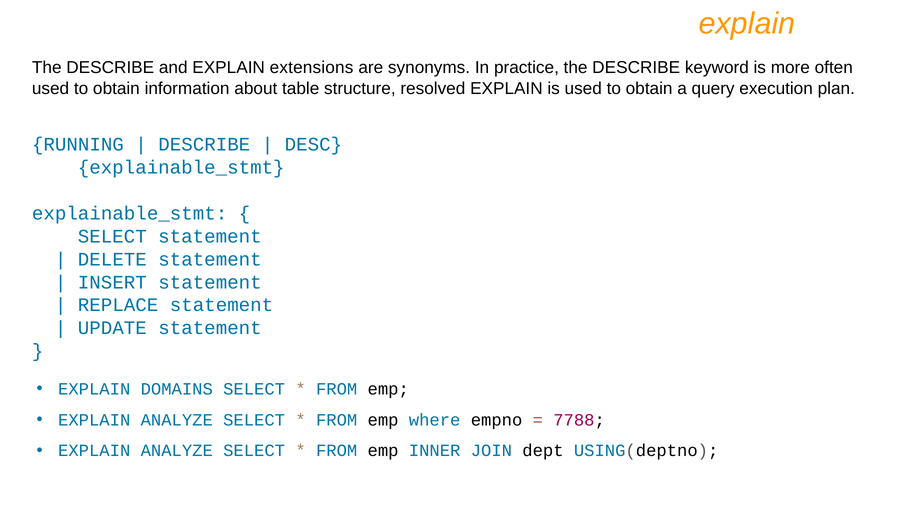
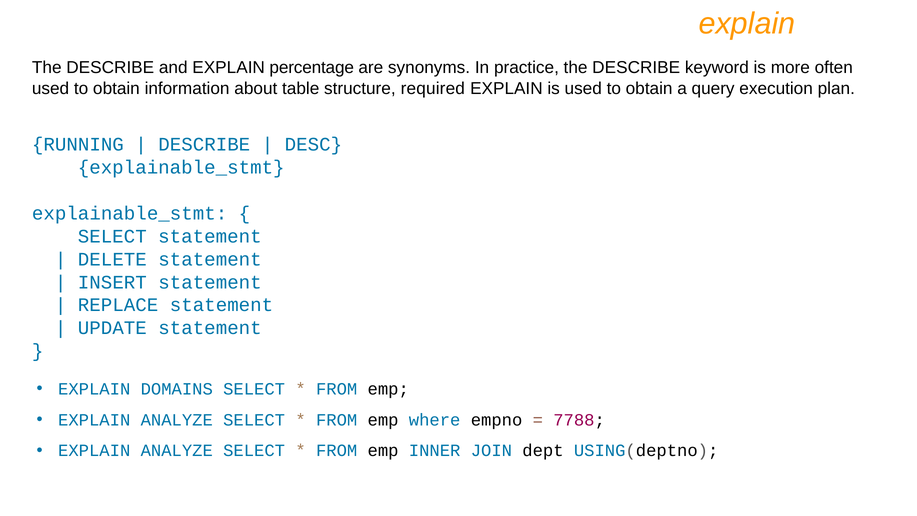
extensions: extensions -> percentage
resolved: resolved -> required
